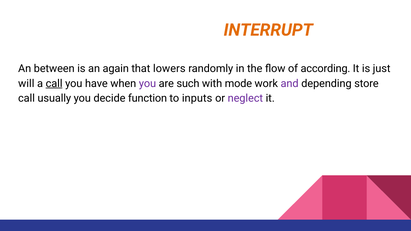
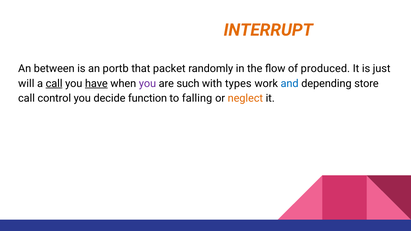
again: again -> portb
lowers: lowers -> packet
according: according -> produced
have underline: none -> present
mode: mode -> types
and colour: purple -> blue
usually: usually -> control
inputs: inputs -> falling
neglect colour: purple -> orange
